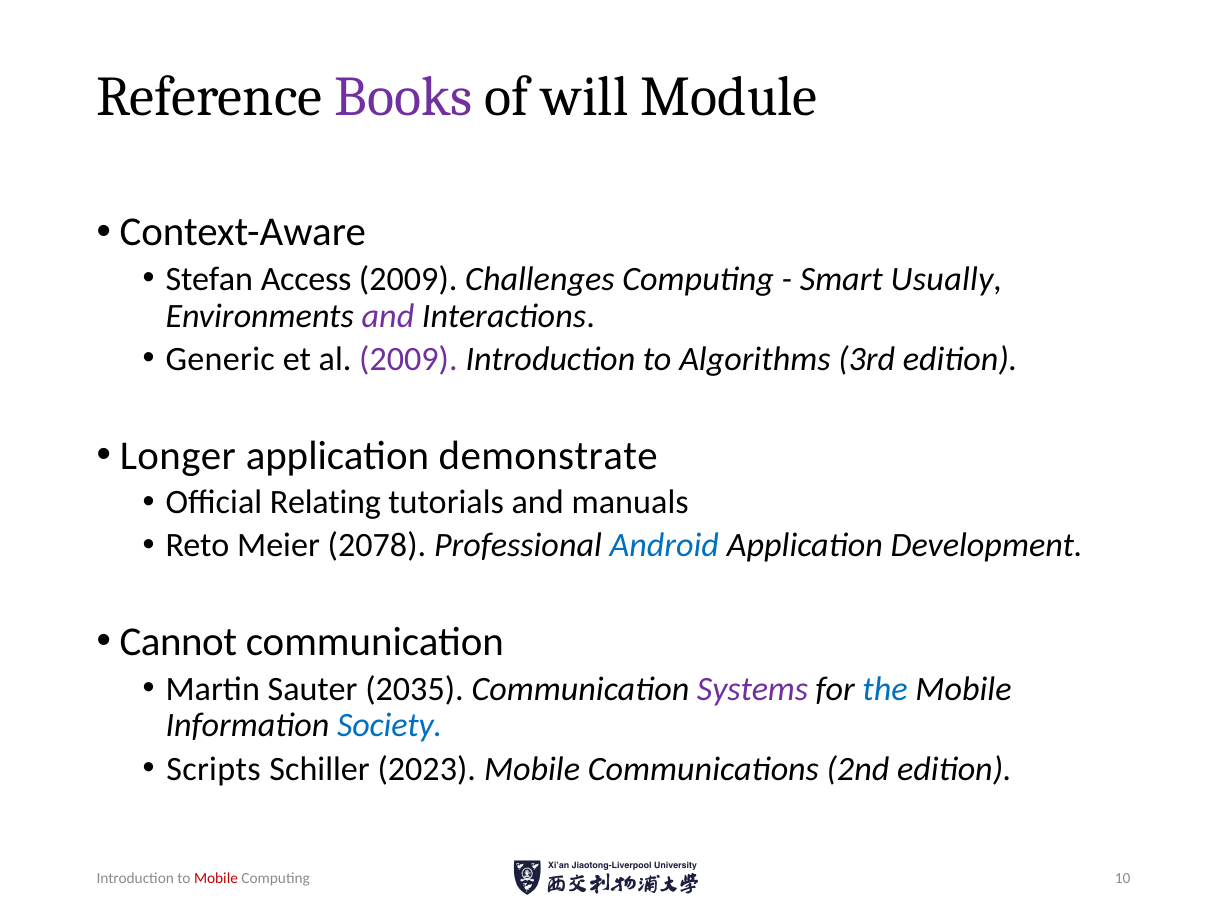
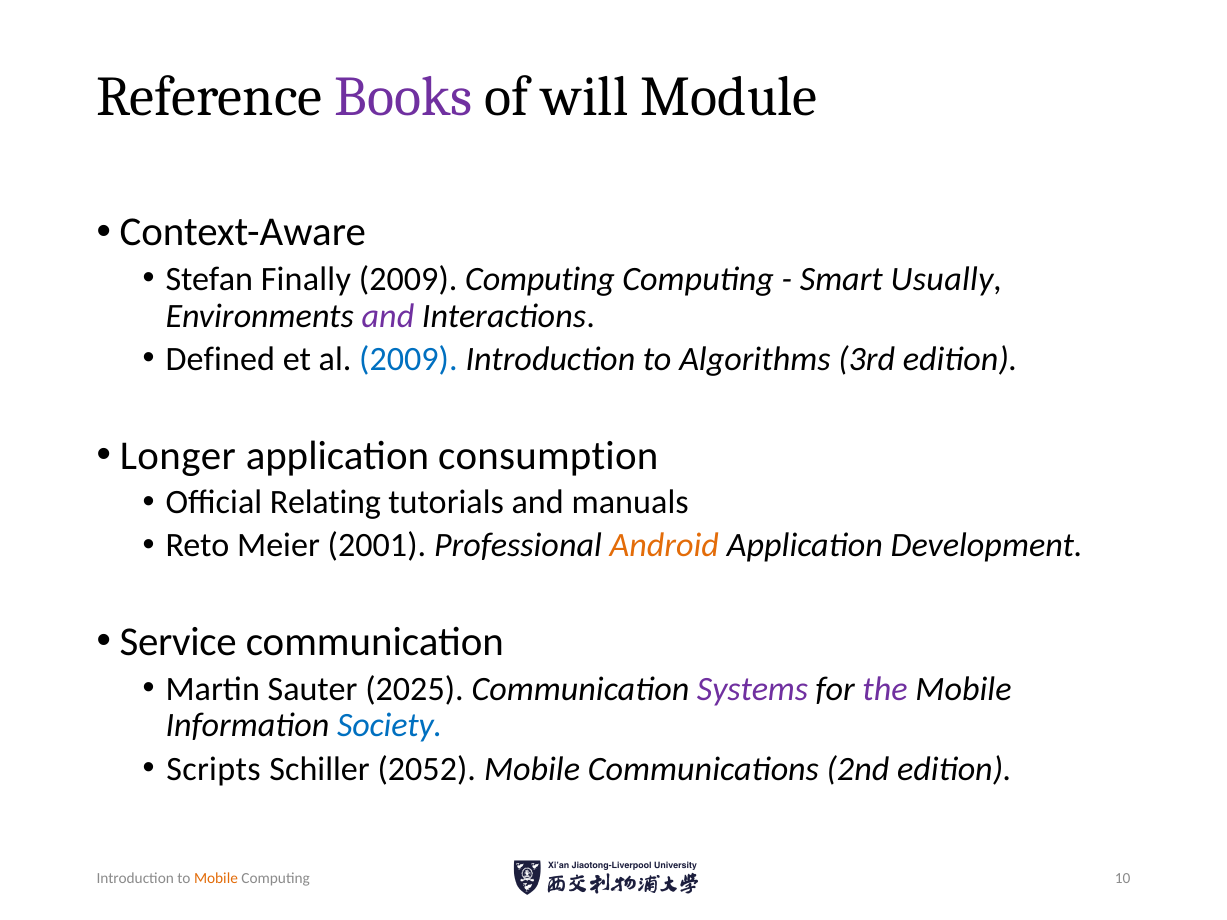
Access: Access -> Finally
2009 Challenges: Challenges -> Computing
Generic: Generic -> Defined
2009 at (408, 359) colour: purple -> blue
demonstrate: demonstrate -> consumption
2078: 2078 -> 2001
Android colour: blue -> orange
Cannot: Cannot -> Service
2035: 2035 -> 2025
the colour: blue -> purple
2023: 2023 -> 2052
Mobile at (216, 878) colour: red -> orange
